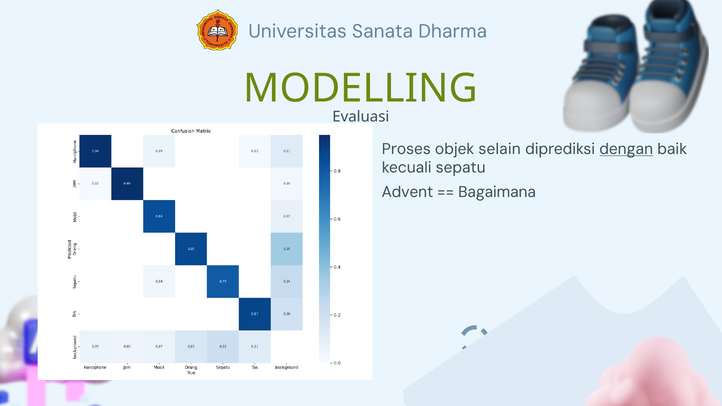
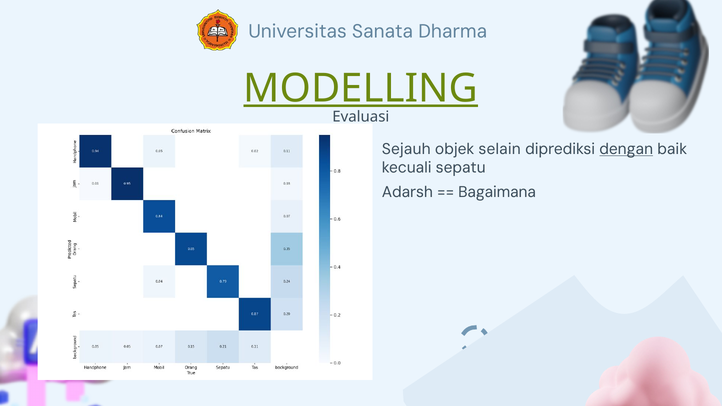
MODELLING underline: none -> present
Proses: Proses -> Sejauh
Advent: Advent -> Adarsh
